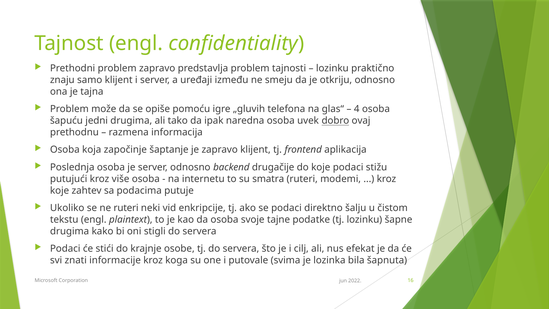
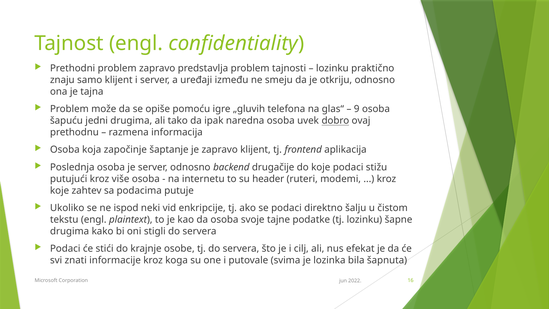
4: 4 -> 9
smatra: smatra -> header
ne ruteri: ruteri -> ispod
